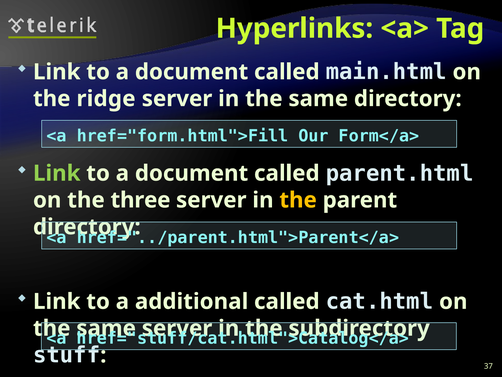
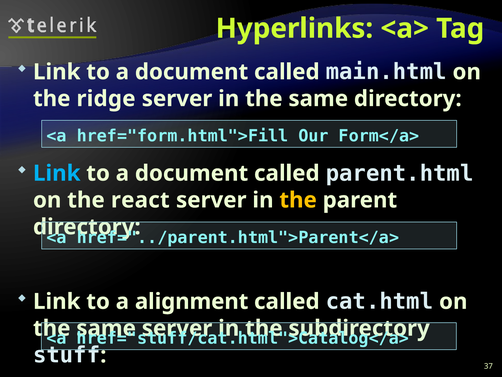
Link at (57, 173) colour: light green -> light blue
three: three -> react
additional: additional -> alignment
